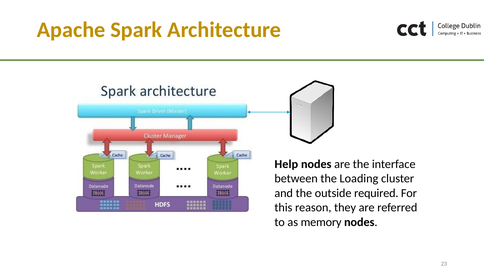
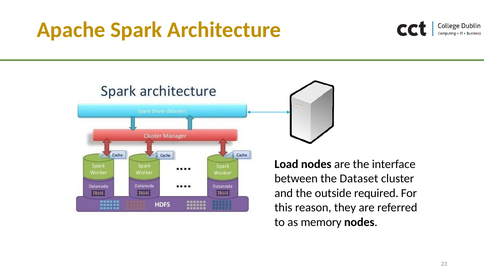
Help: Help -> Load
Loading: Loading -> Dataset
